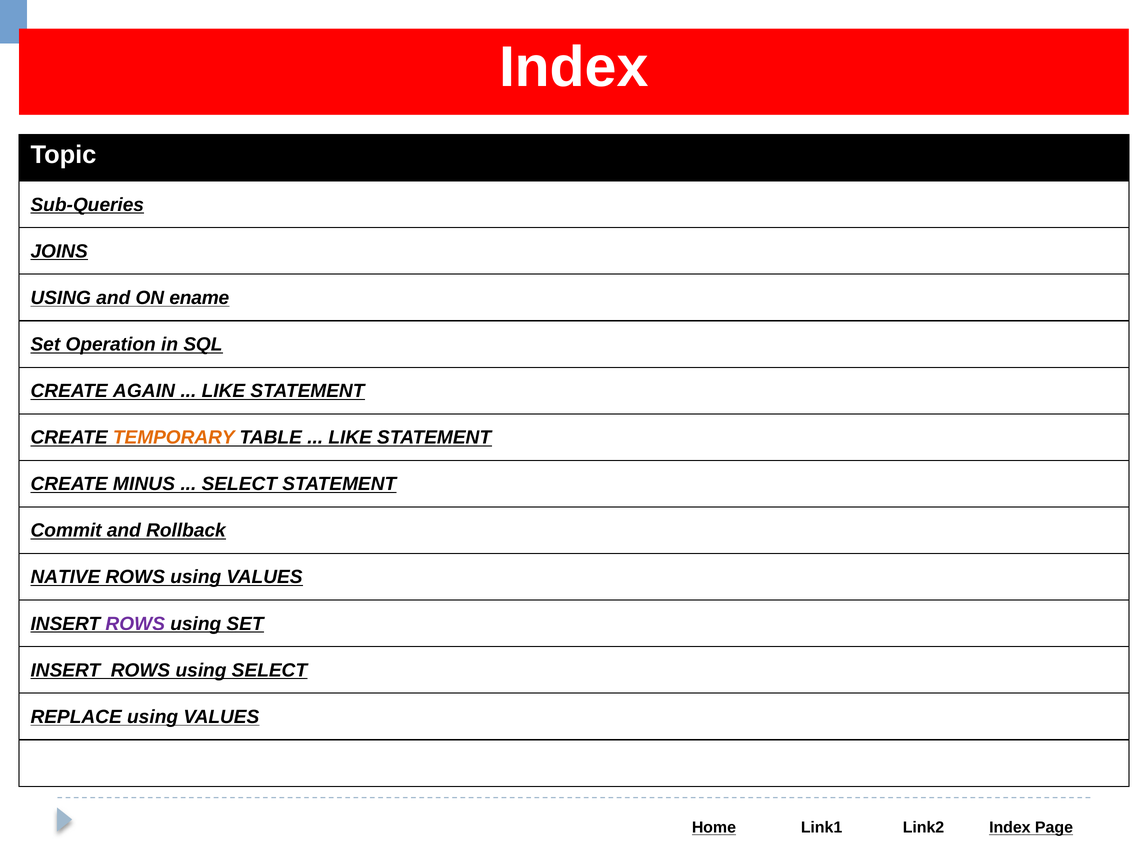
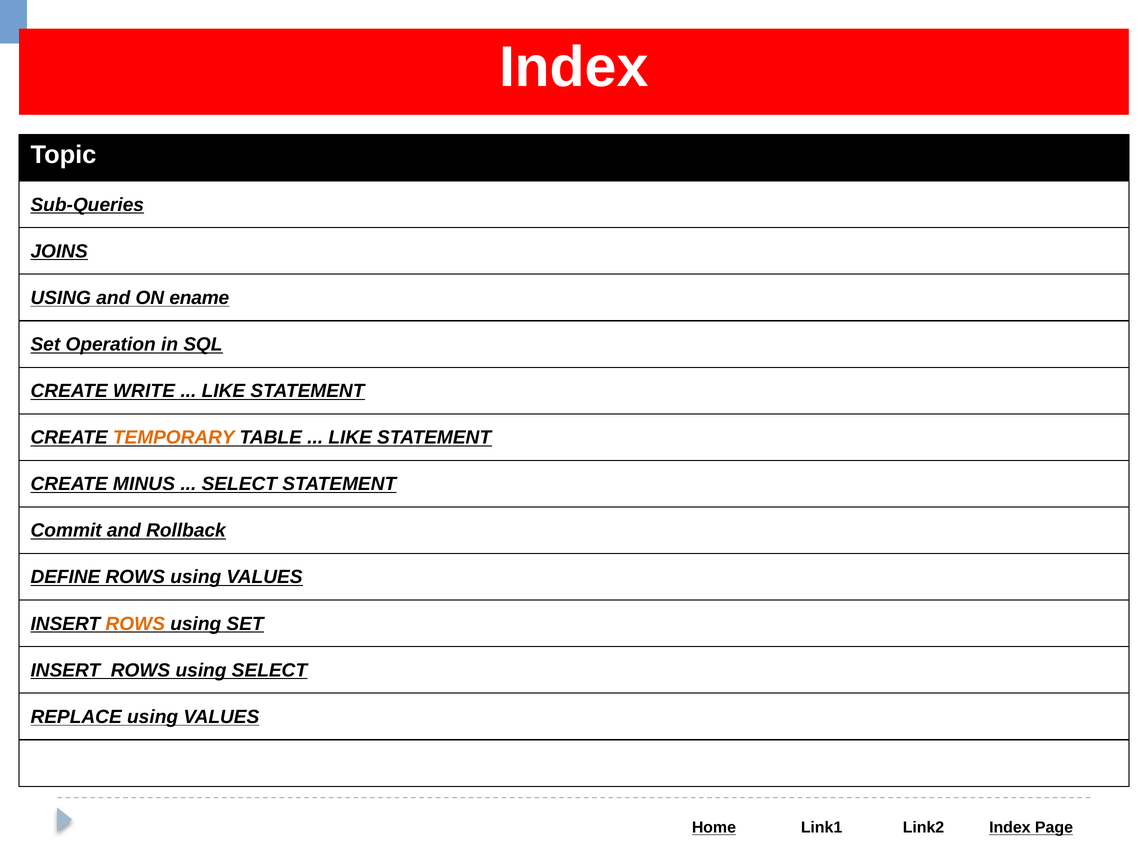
AGAIN: AGAIN -> WRITE
NATIVE: NATIVE -> DEFINE
ROWS at (135, 624) colour: purple -> orange
